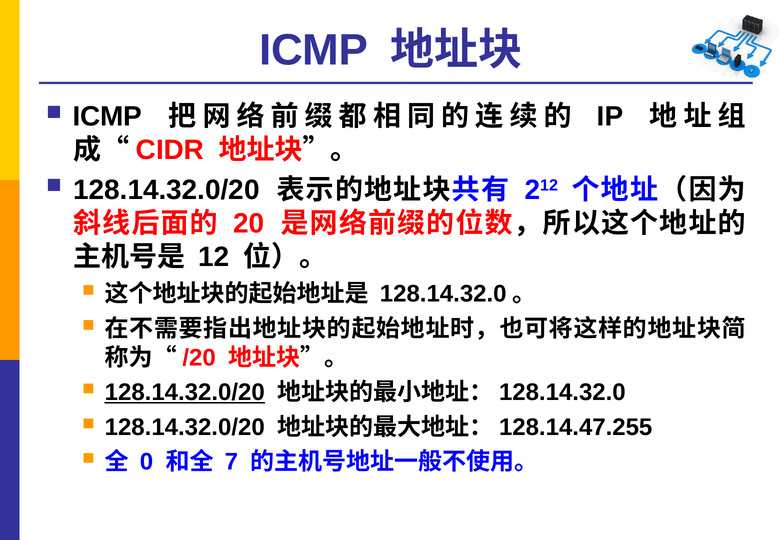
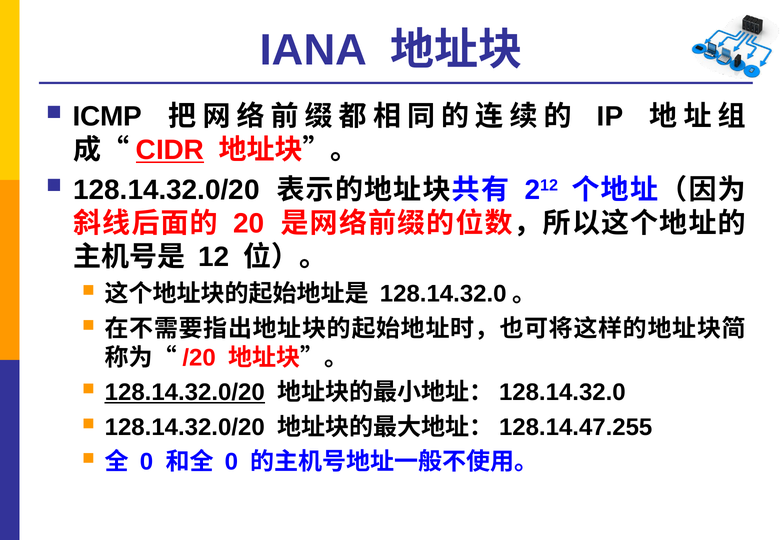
ICMP at (314, 50): ICMP -> IANA
CIDR underline: none -> present
7 at (231, 462): 7 -> 0
